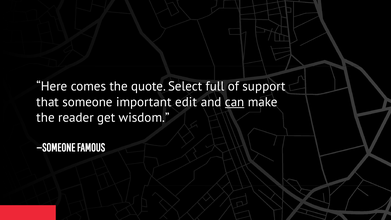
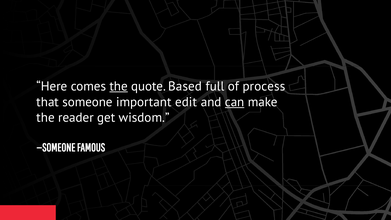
the at (119, 86) underline: none -> present
Select: Select -> Based
support: support -> process
